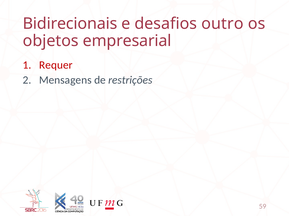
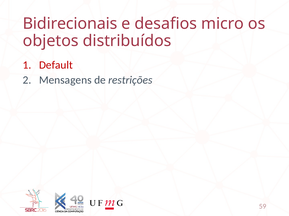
outro: outro -> micro
empresarial: empresarial -> distribuídos
Requer: Requer -> Default
